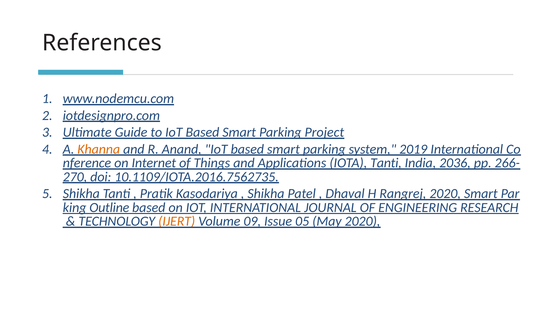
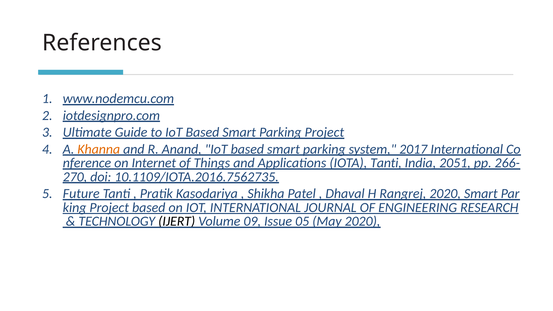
2019: 2019 -> 2017
2036: 2036 -> 2051
Shikha at (81, 194): Shikha -> Future
Outline at (109, 208): Outline -> Project
IJERT colour: orange -> black
